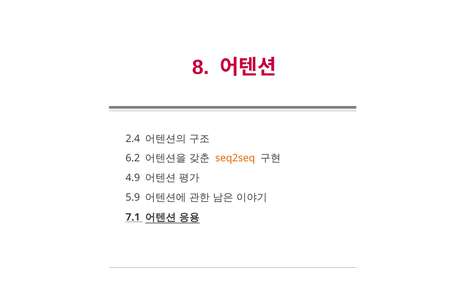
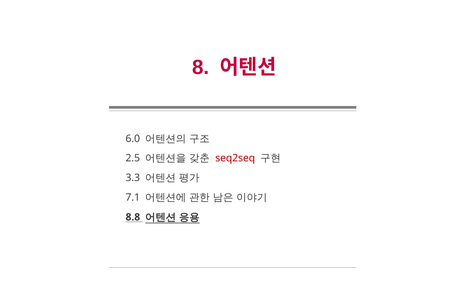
2.4: 2.4 -> 6.0
6.2: 6.2 -> 2.5
seq2seq colour: orange -> red
4.9: 4.9 -> 3.3
5.9: 5.9 -> 7.1
7.1: 7.1 -> 8.8
